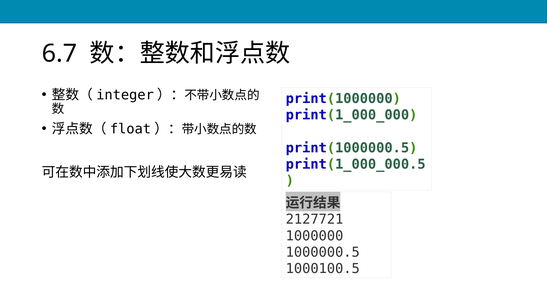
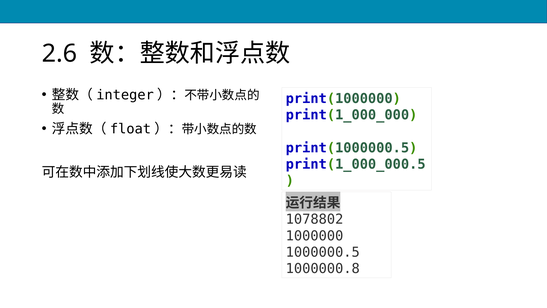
6.7: 6.7 -> 2.6
2127721: 2127721 -> 1078802
1000100.5: 1000100.5 -> 1000000.8
